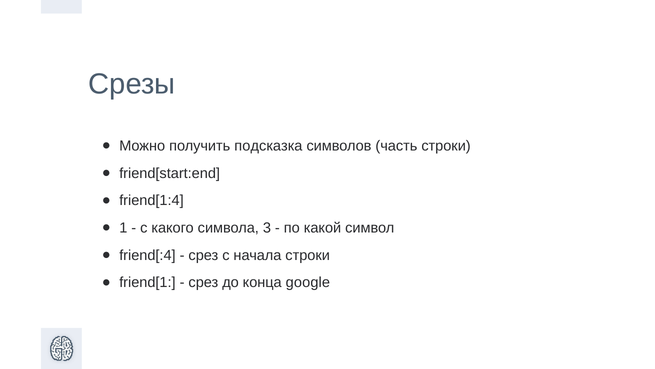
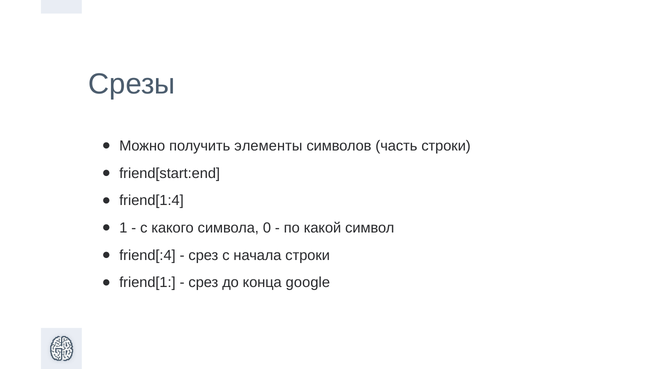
подсказка: подсказка -> элементы
3: 3 -> 0
